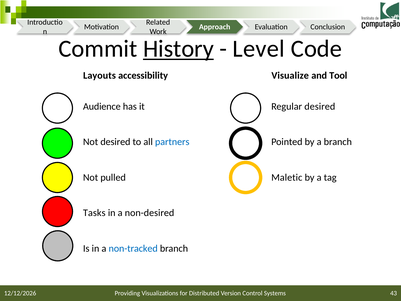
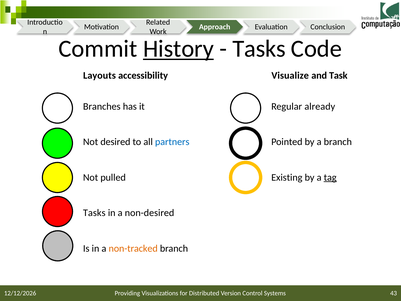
Level at (259, 49): Level -> Tasks
Tool: Tool -> Task
Audience: Audience -> Branches
Regular desired: desired -> already
Maletic: Maletic -> Existing
tag underline: none -> present
non-tracked colour: blue -> orange
